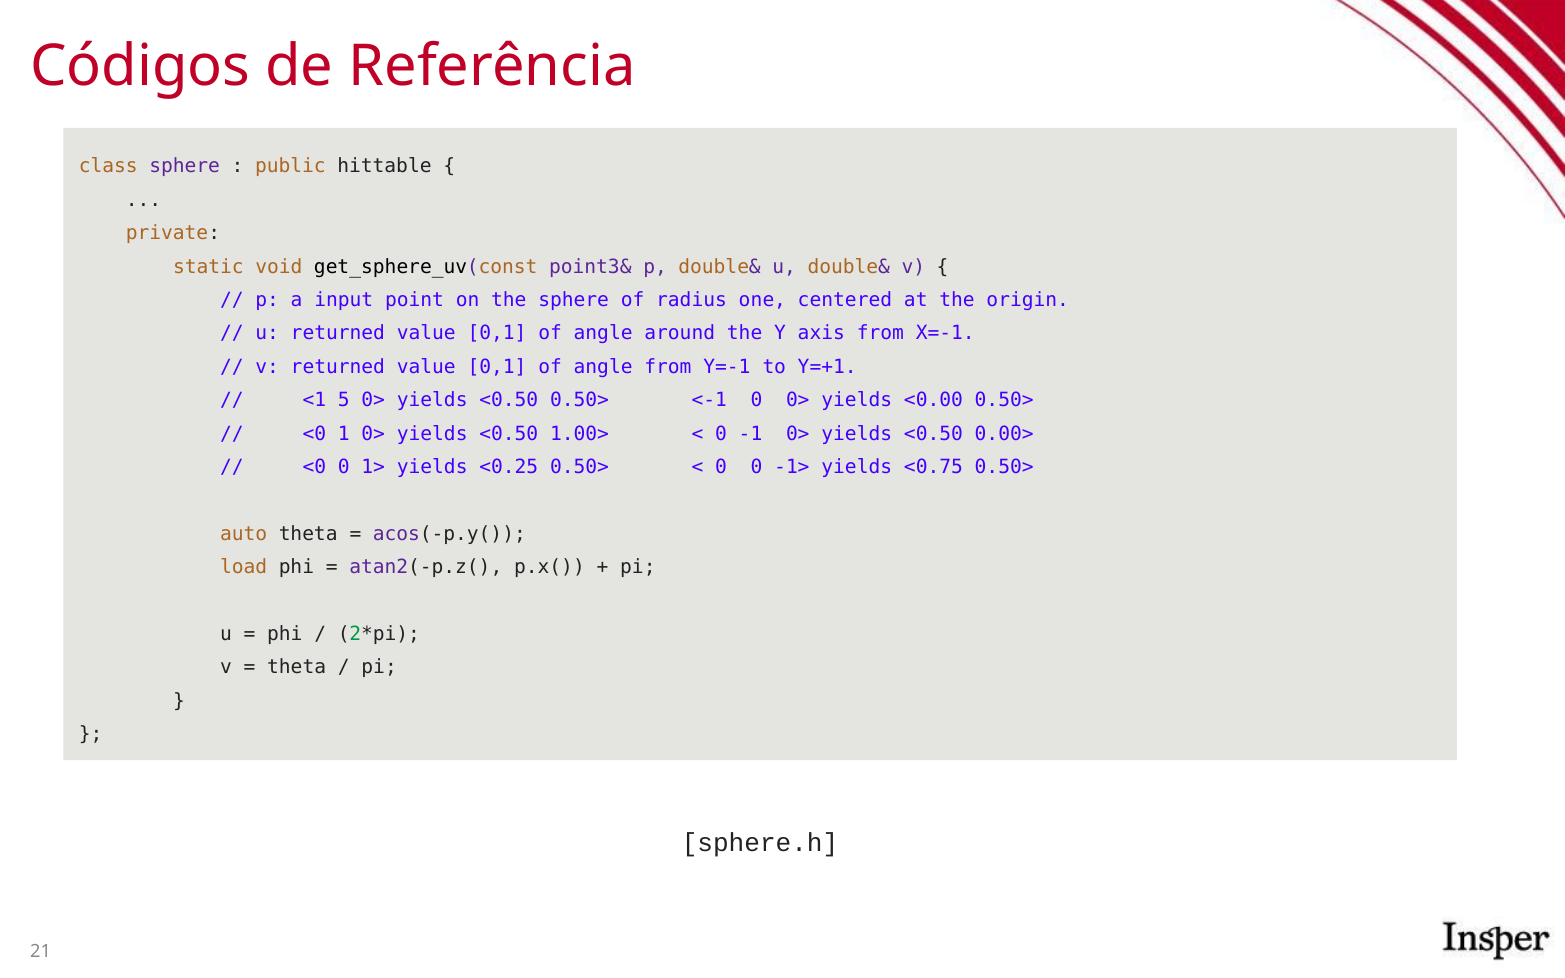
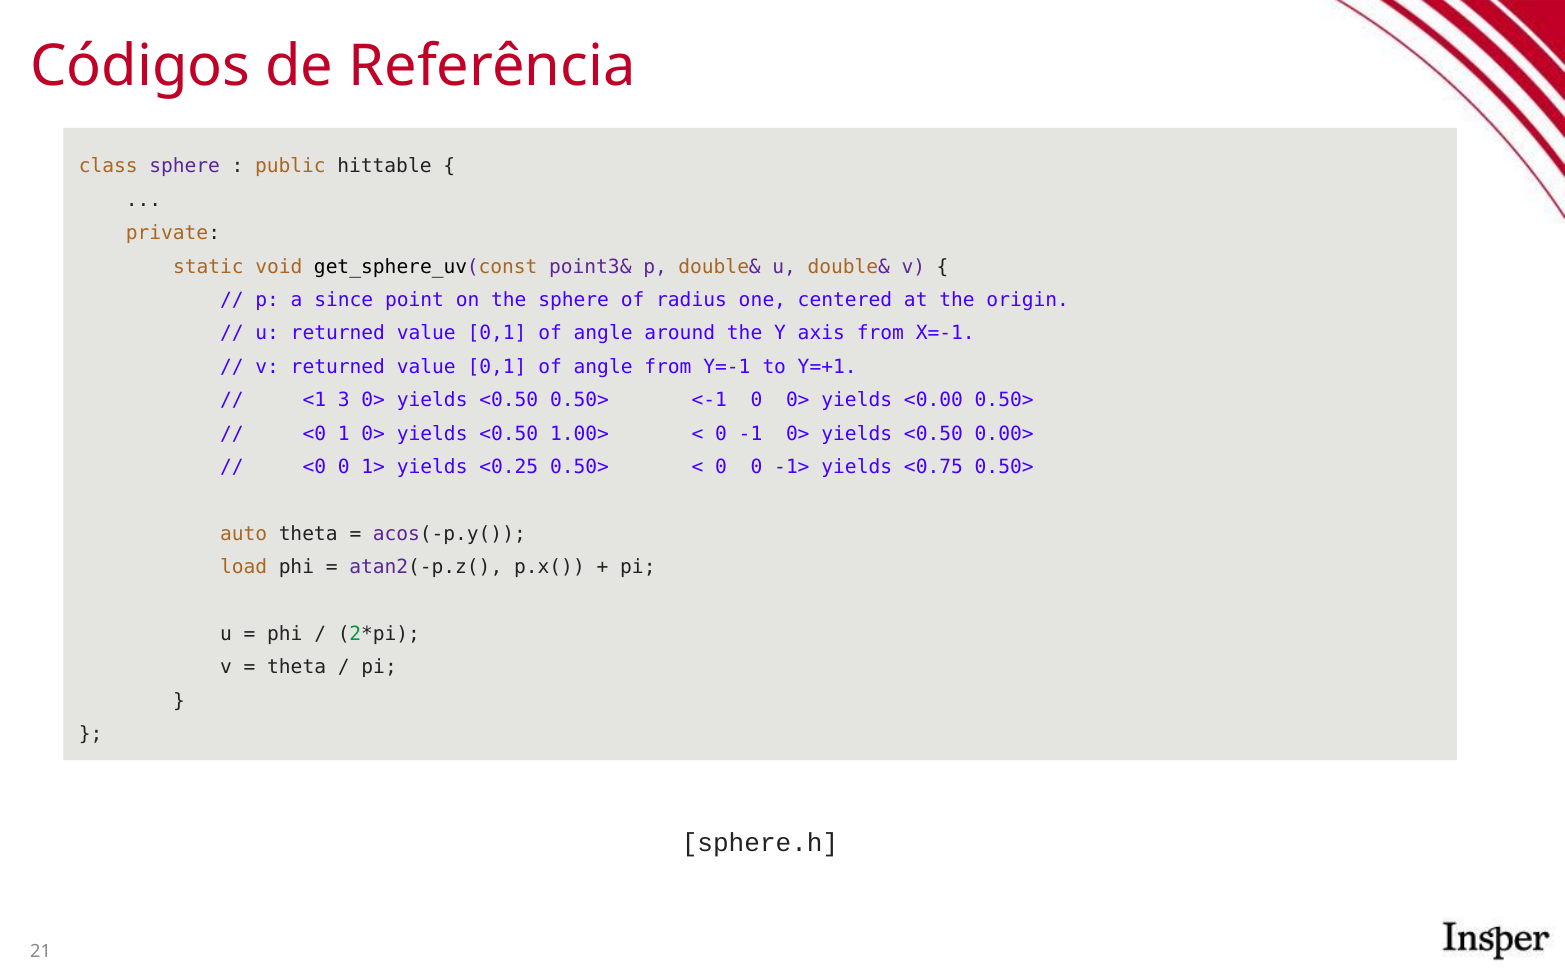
input: input -> since
5: 5 -> 3
